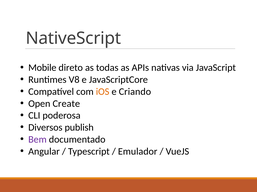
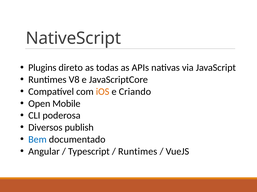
Mobile: Mobile -> Plugins
Create: Create -> Mobile
Bem colour: purple -> blue
Emulador at (138, 152): Emulador -> Runtimes
